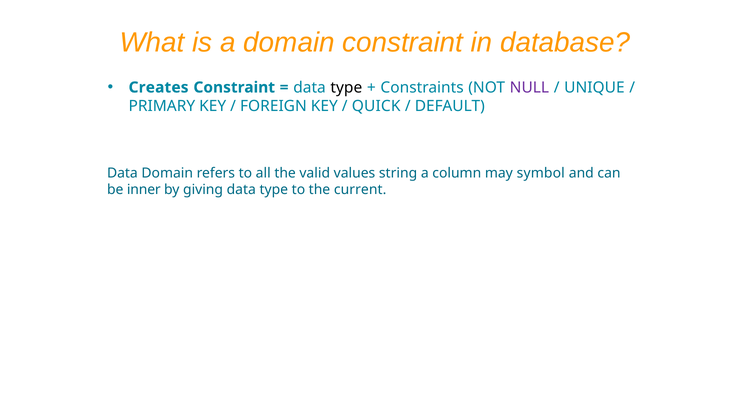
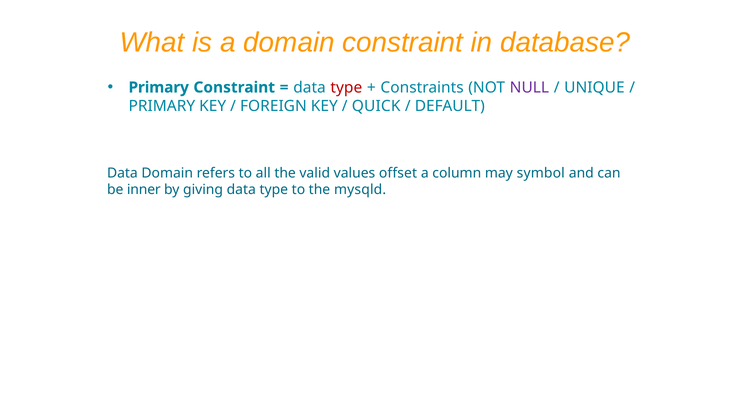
Creates at (159, 87): Creates -> Primary
type at (346, 87) colour: black -> red
string: string -> offset
current: current -> mysqld
